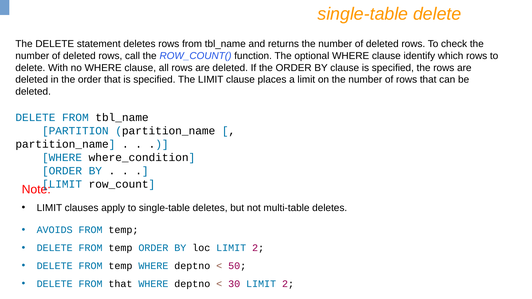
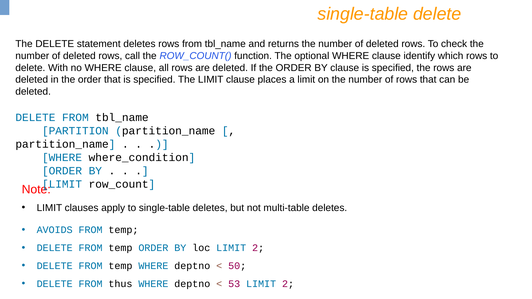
FROM that: that -> thus
30: 30 -> 53
